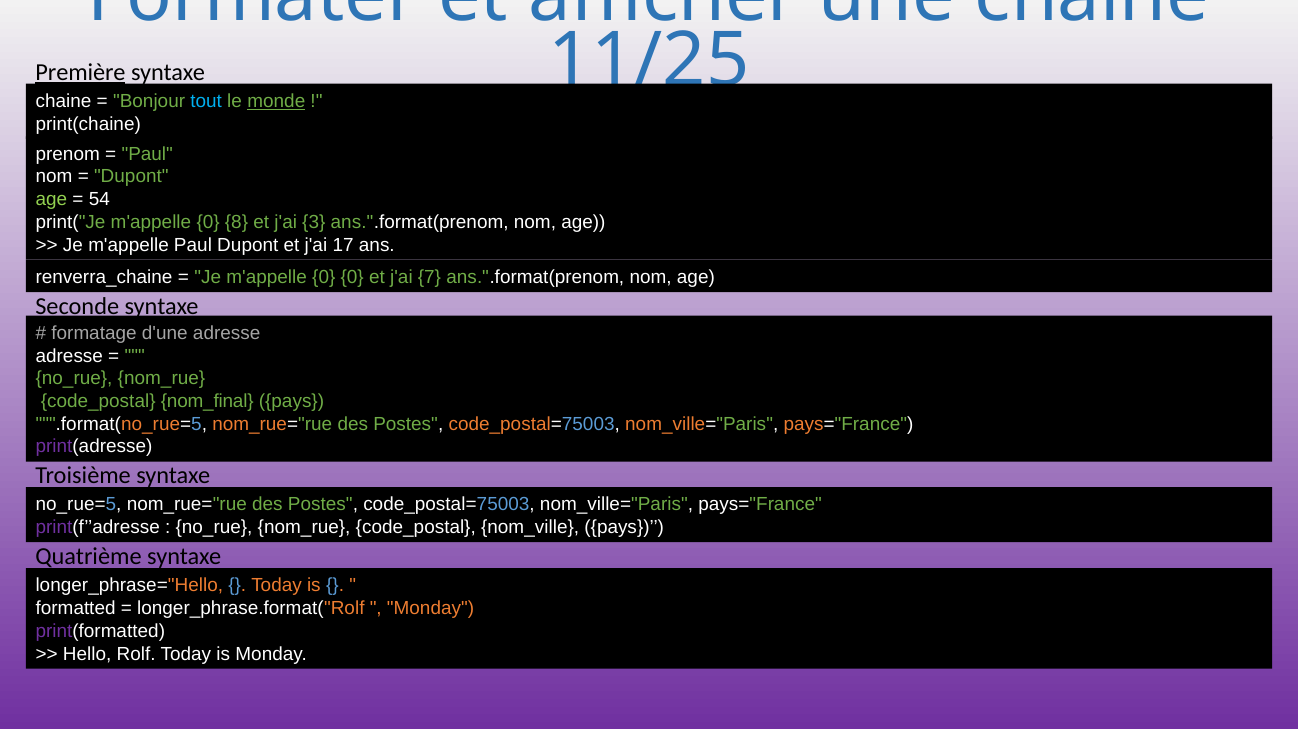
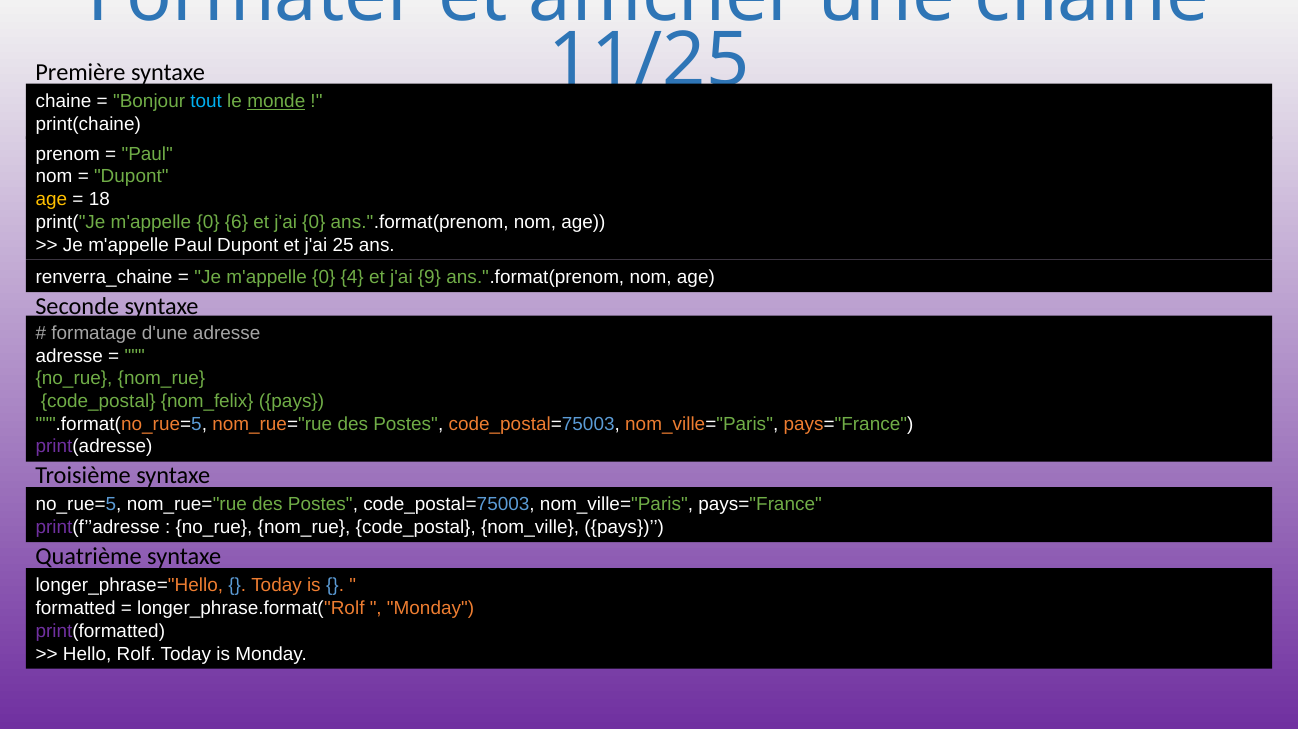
Première underline: present -> none
age at (51, 199) colour: light green -> yellow
54: 54 -> 18
8: 8 -> 6
j'ai 3: 3 -> 0
17: 17 -> 25
0 0: 0 -> 4
7: 7 -> 9
nom_final: nom_final -> nom_felix
